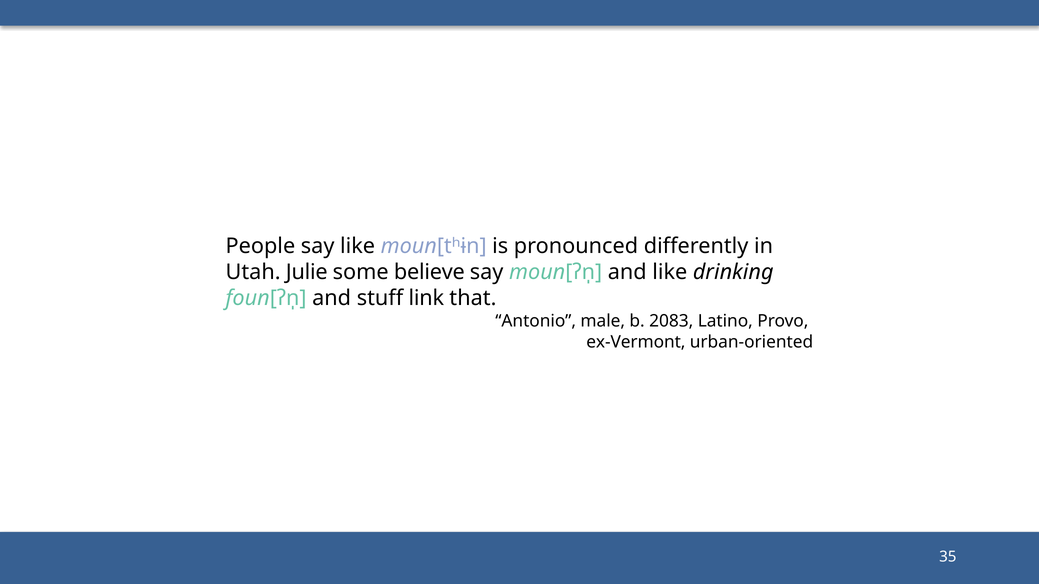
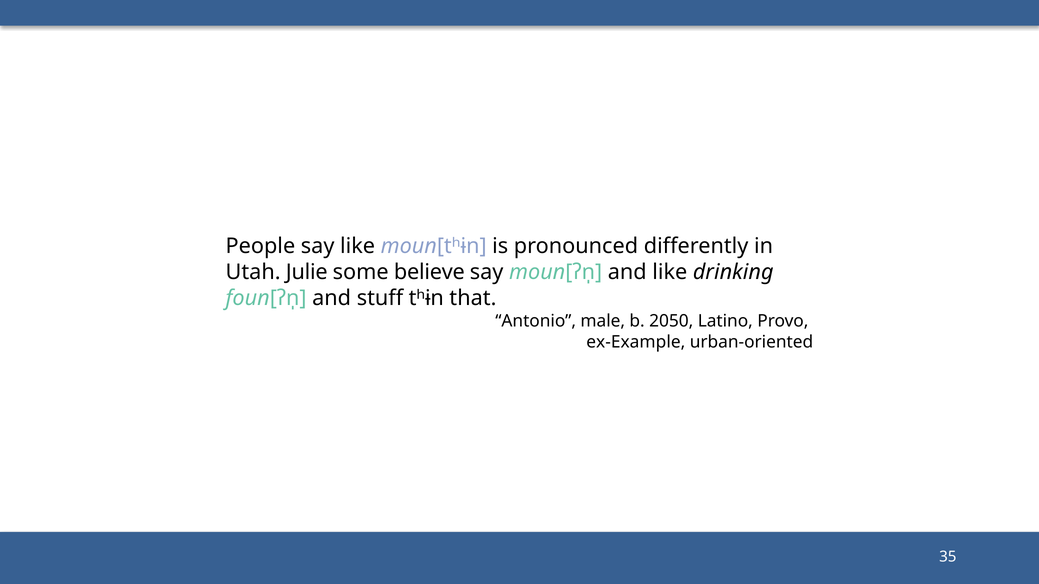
link: link -> tʰɨn
2083: 2083 -> 2050
ex-Vermont: ex-Vermont -> ex-Example
